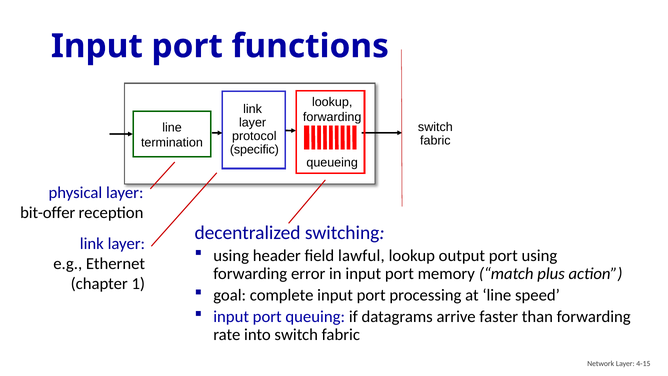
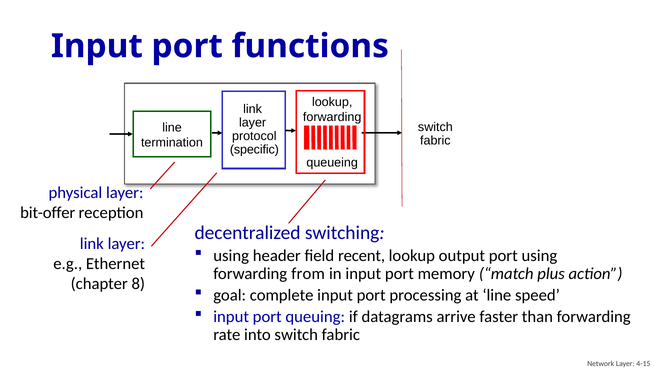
lawful: lawful -> recent
error: error -> from
1: 1 -> 8
